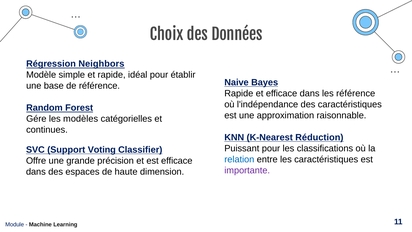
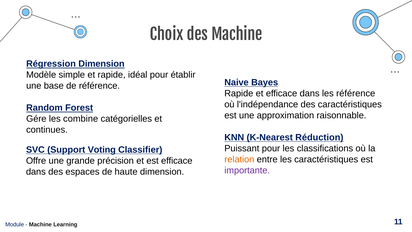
des Données: Données -> Machine
Régression Neighbors: Neighbors -> Dimension
modèles: modèles -> combine
relation colour: blue -> orange
